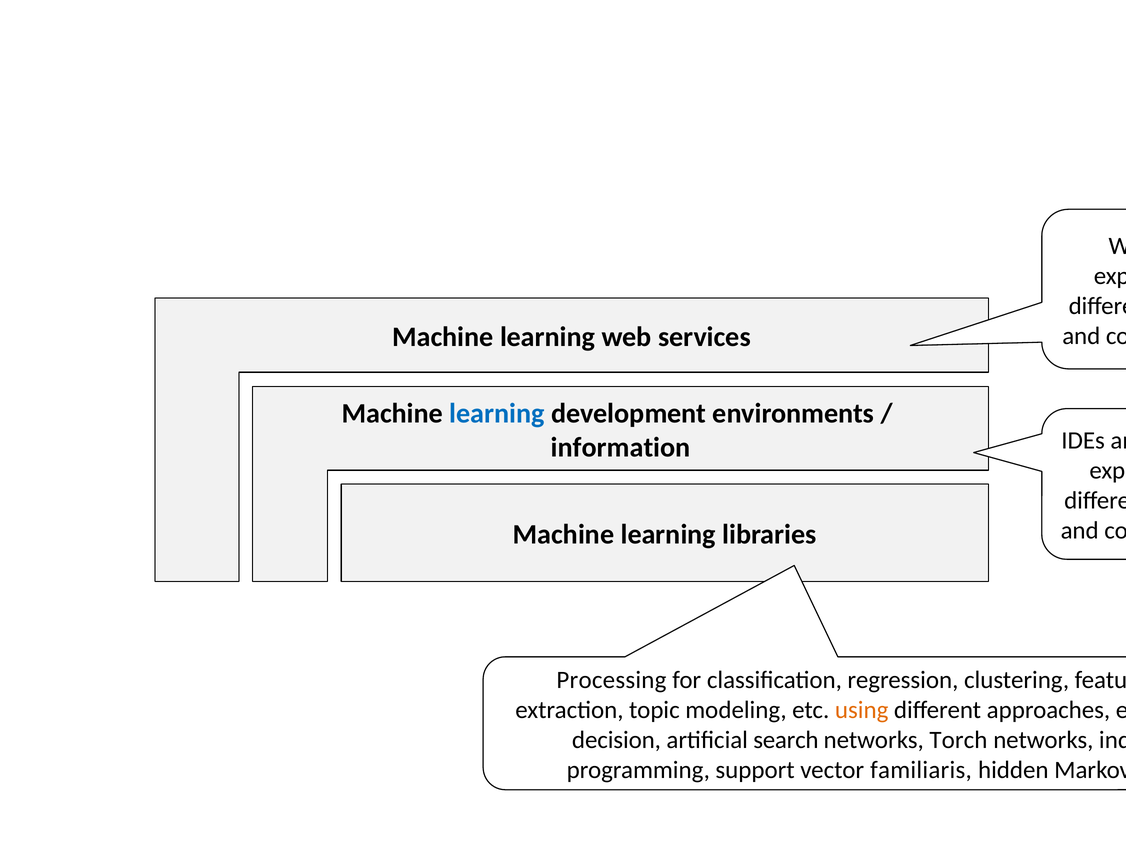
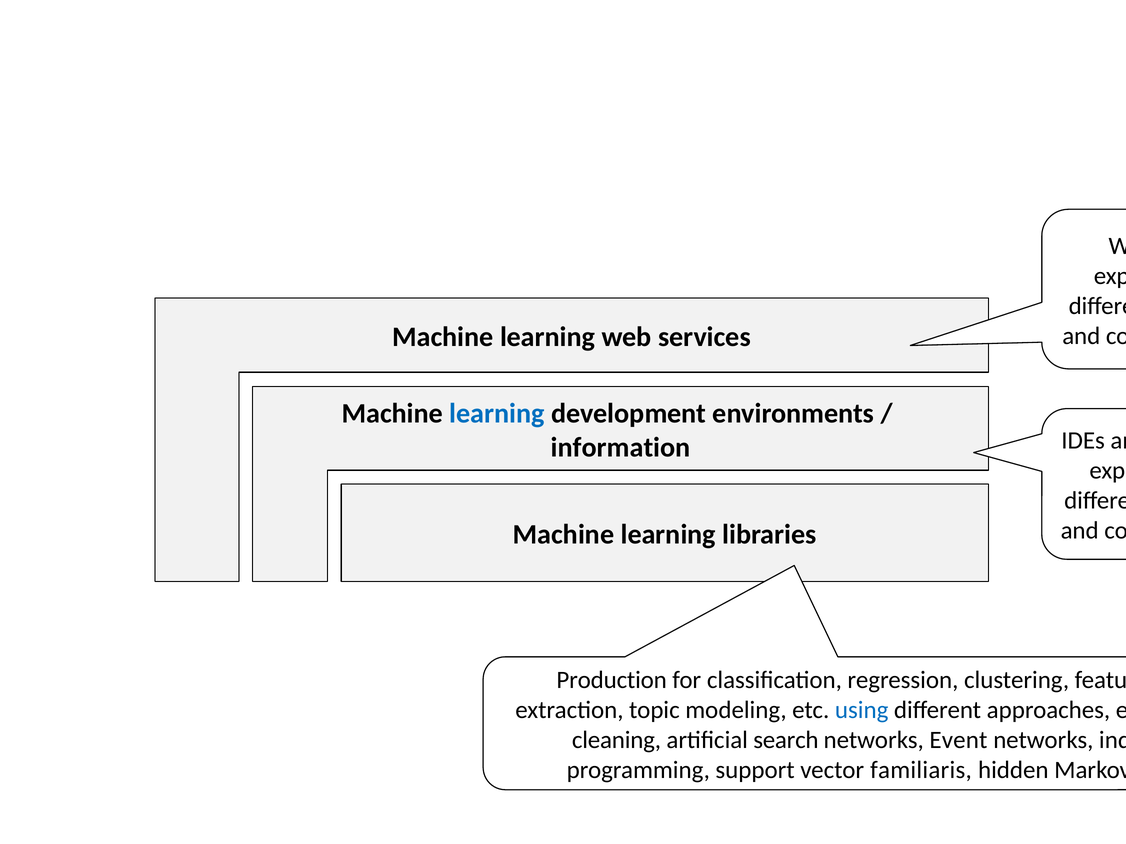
Processing: Processing -> Production
using colour: orange -> blue
decision at (616, 740): decision -> cleaning
Torch: Torch -> Event
